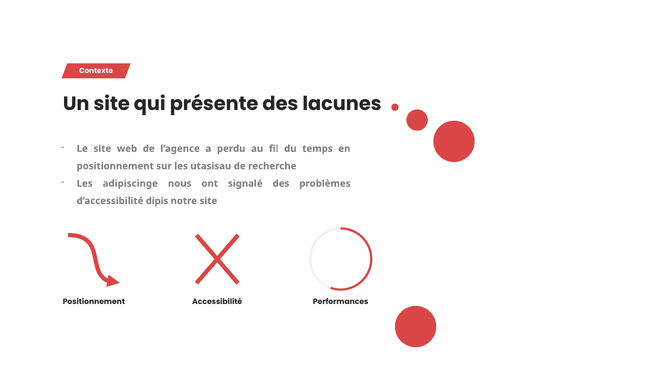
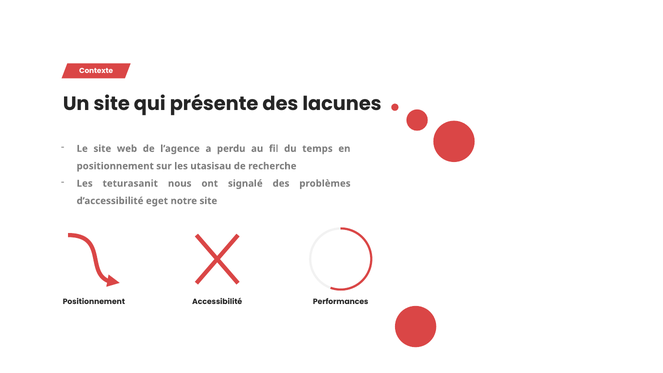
adipiscinge: adipiscinge -> teturasanit
dipis: dipis -> eget
